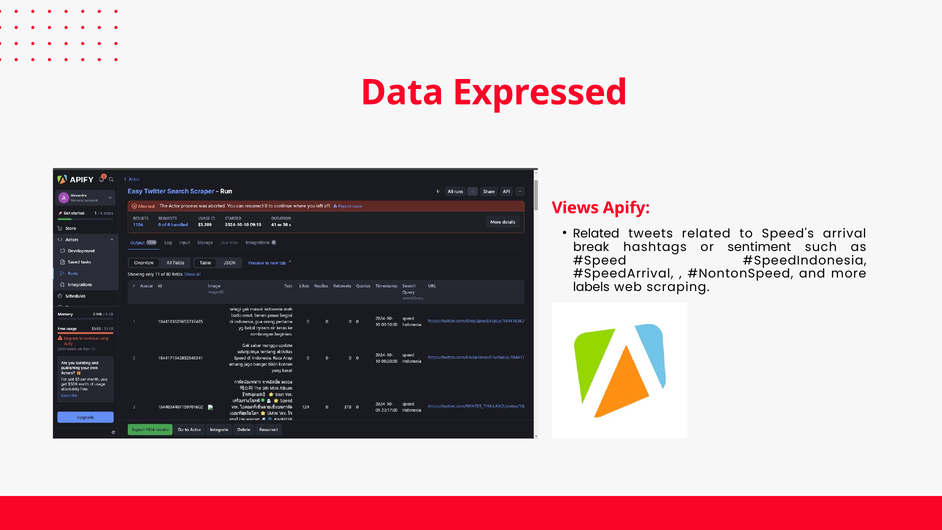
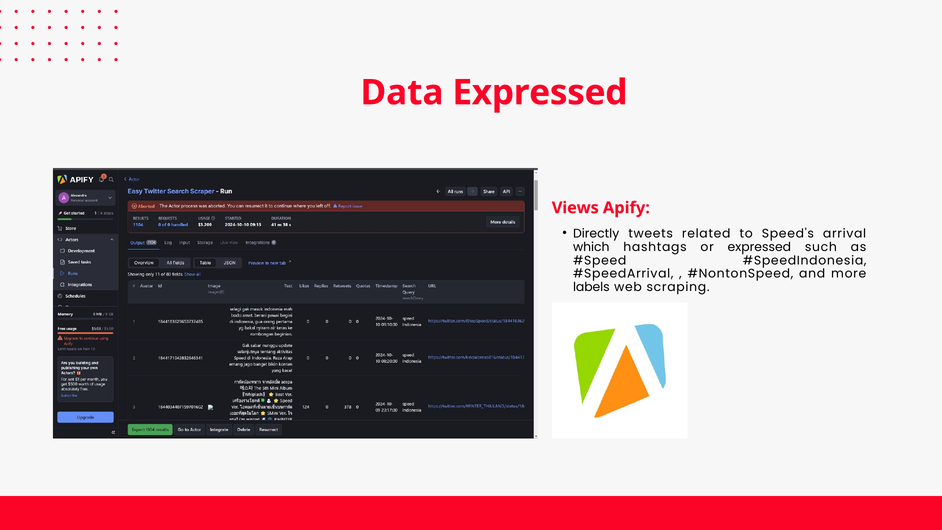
Related at (596, 233): Related -> Directly
break: break -> which
or sentiment: sentiment -> expressed
